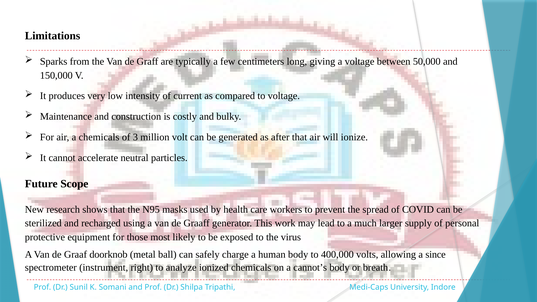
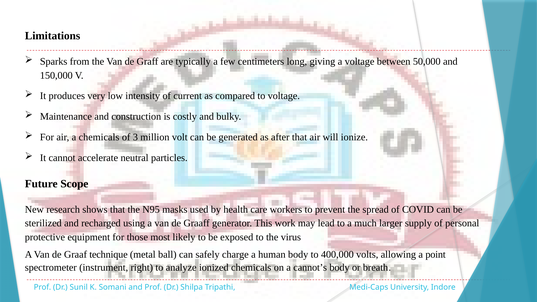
doorknob: doorknob -> technique
since: since -> point
